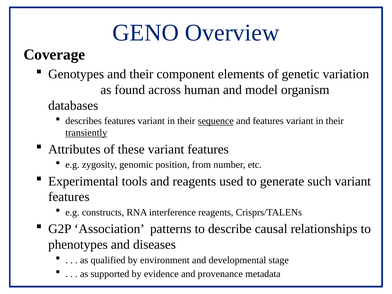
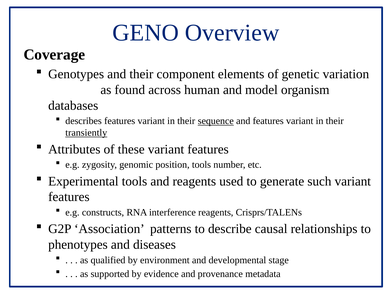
position from: from -> tools
